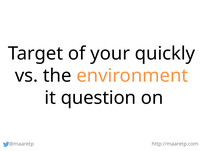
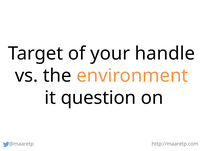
quickly: quickly -> handle
